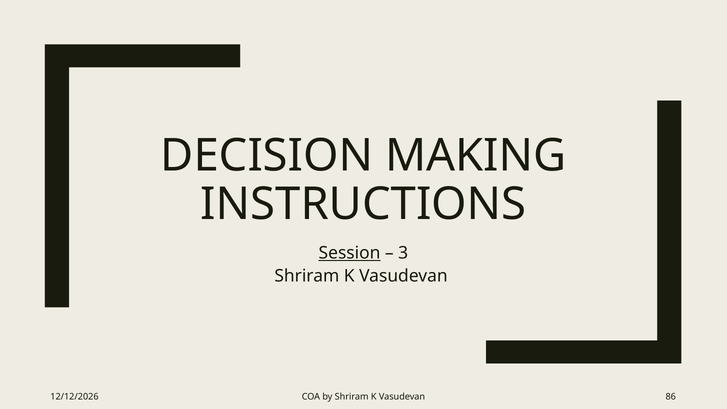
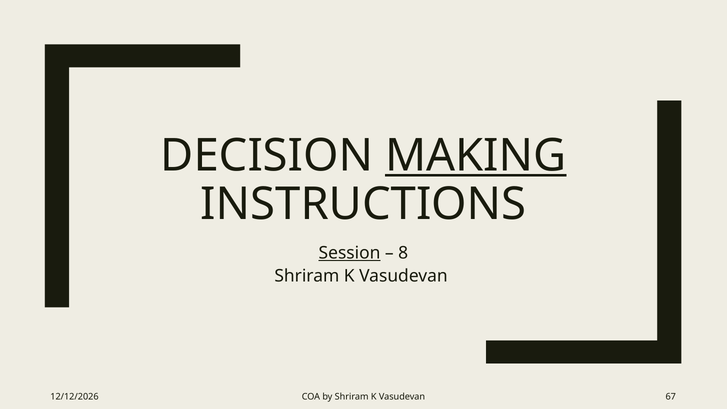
MAKING underline: none -> present
3: 3 -> 8
86: 86 -> 67
